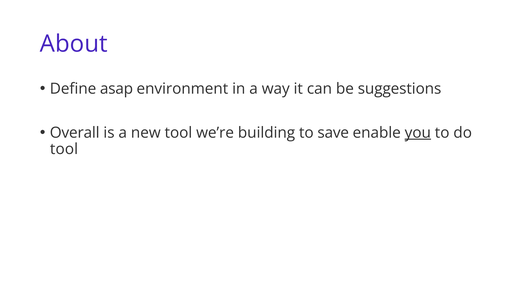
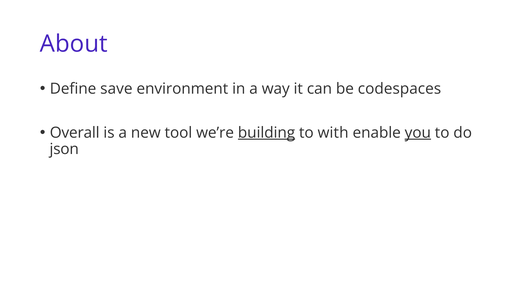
asap: asap -> save
suggestions: suggestions -> codespaces
building underline: none -> present
save: save -> with
tool at (64, 149): tool -> json
